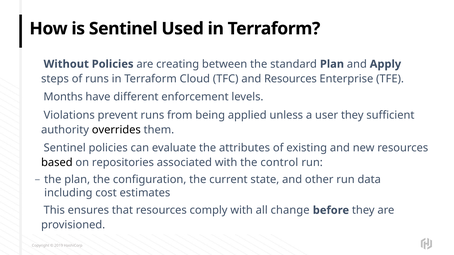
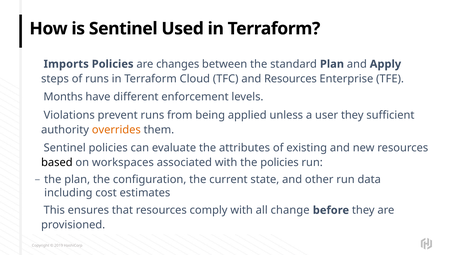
Without: Without -> Imports
creating: creating -> changes
overrides colour: black -> orange
repositories: repositories -> workspaces
the control: control -> policies
